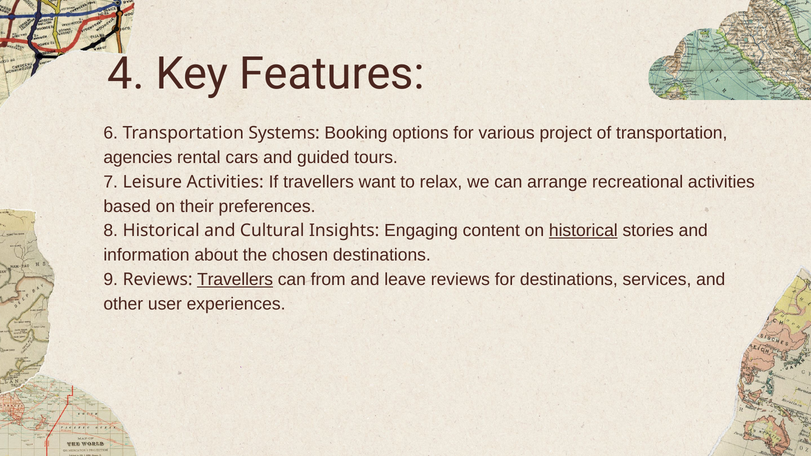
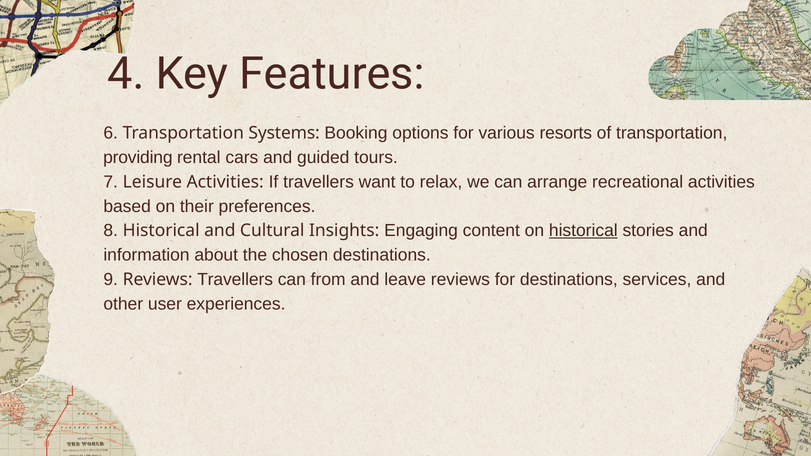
project: project -> resorts
agencies: agencies -> providing
Travellers at (235, 280) underline: present -> none
